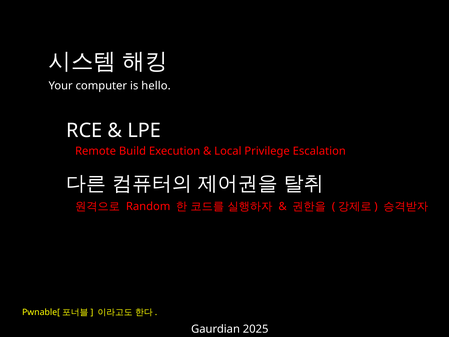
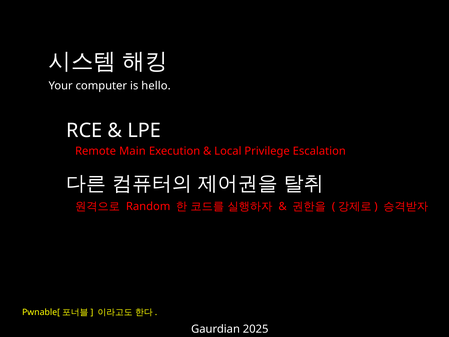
Build: Build -> Main
